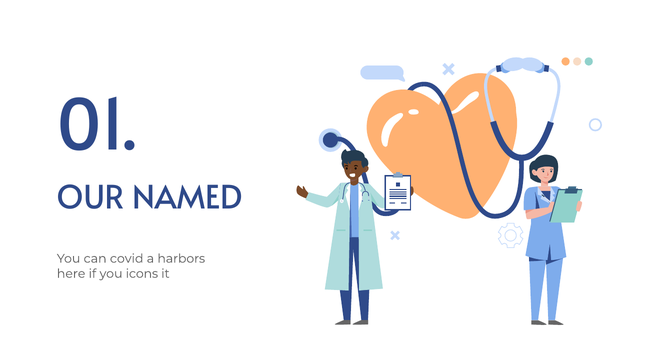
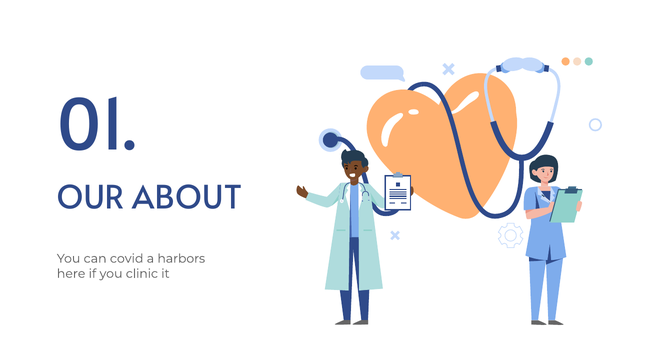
NAMED: NAMED -> ABOUT
icons: icons -> clinic
